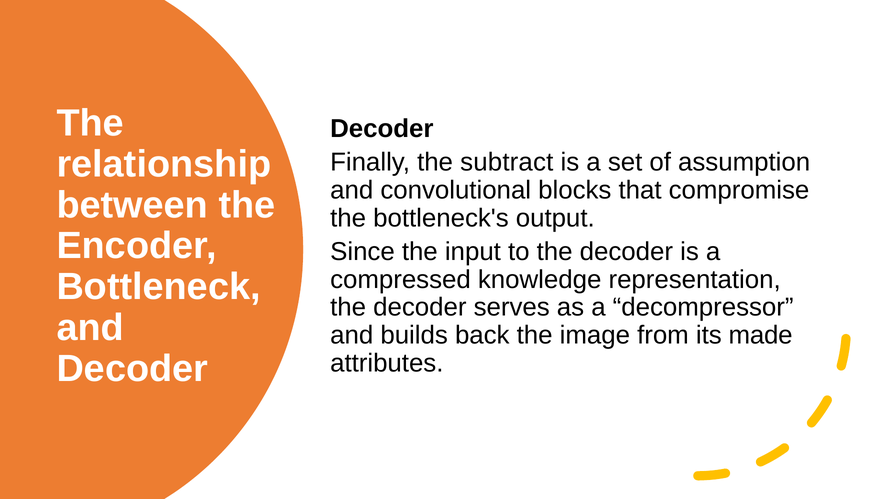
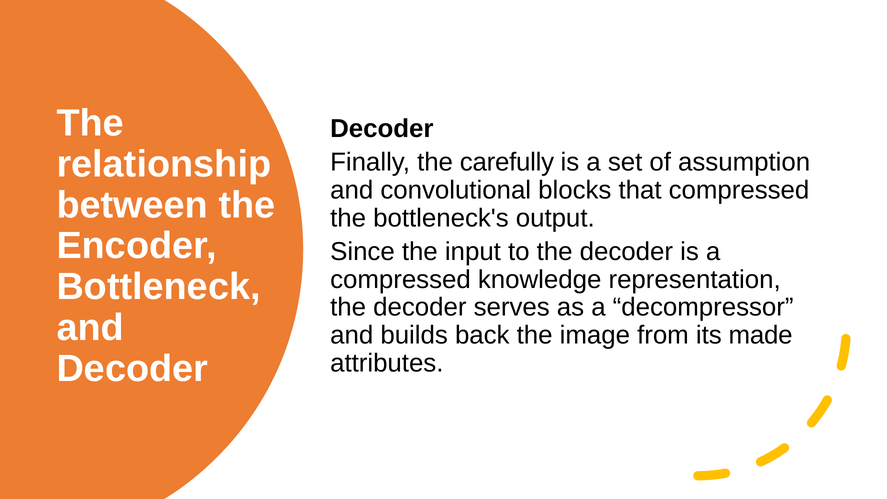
subtract: subtract -> carefully
that compromise: compromise -> compressed
